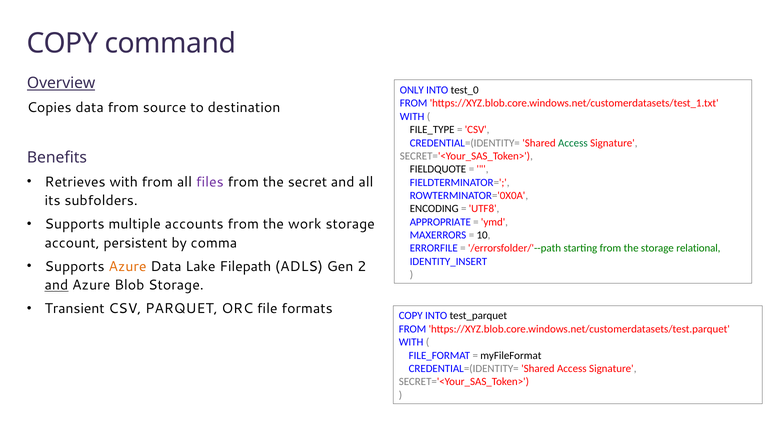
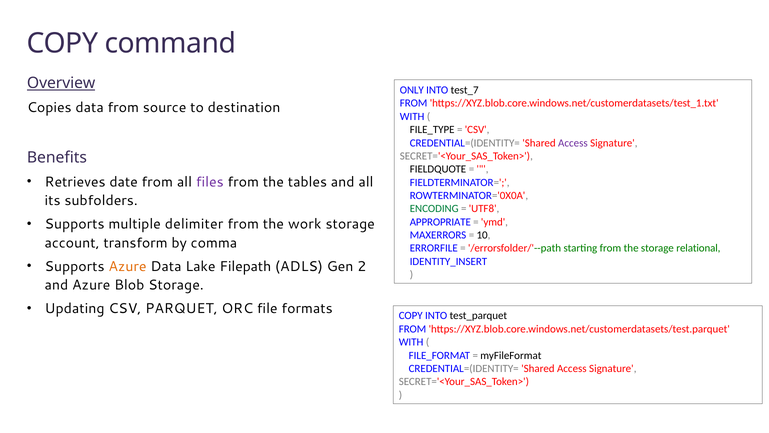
test_0: test_0 -> test_7
Access at (573, 143) colour: green -> purple
Retrieves with: with -> date
secret: secret -> tables
ENCODING colour: black -> green
accounts: accounts -> delimiter
persistent: persistent -> transform
and at (56, 285) underline: present -> none
Transient: Transient -> Updating
